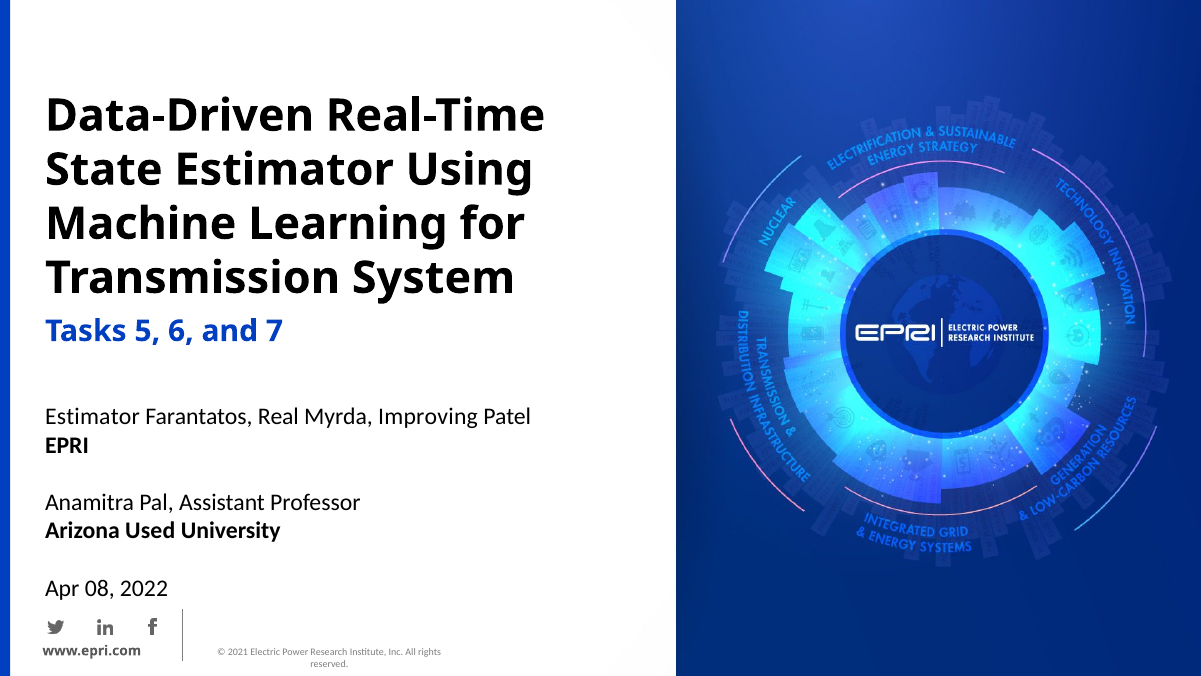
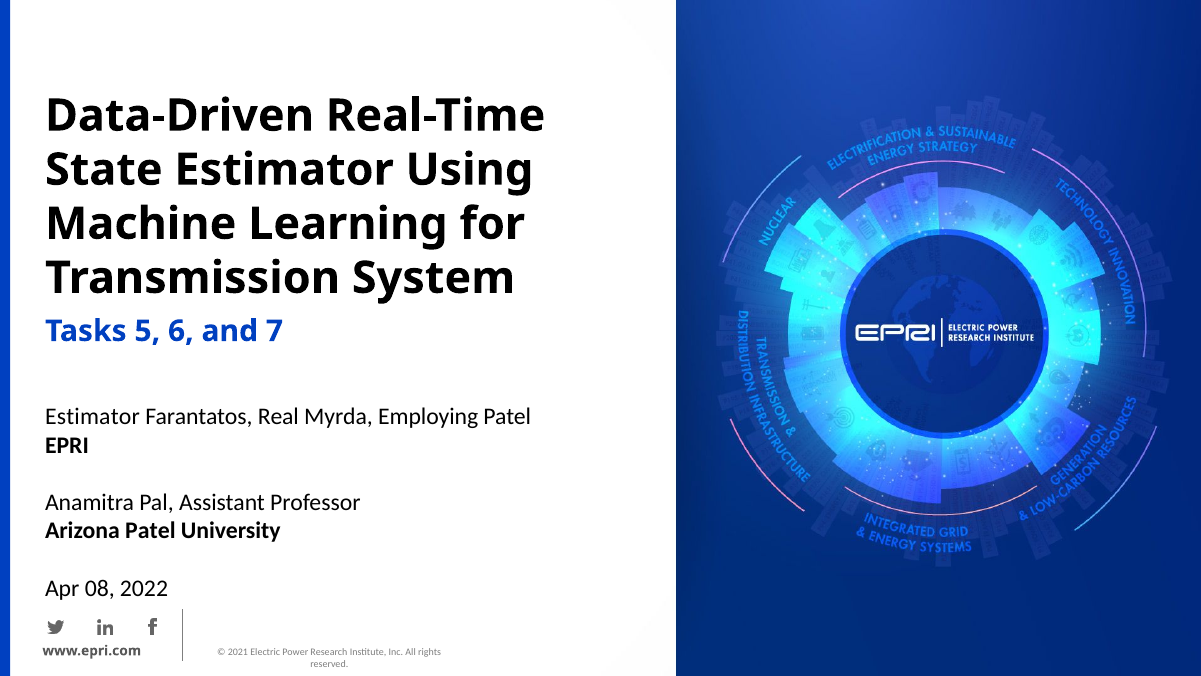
Improving: Improving -> Employing
Arizona Used: Used -> Patel
